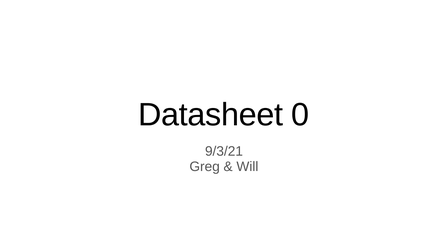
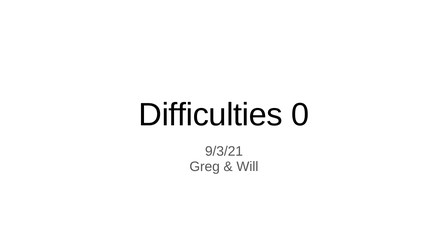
Datasheet: Datasheet -> Difficulties
